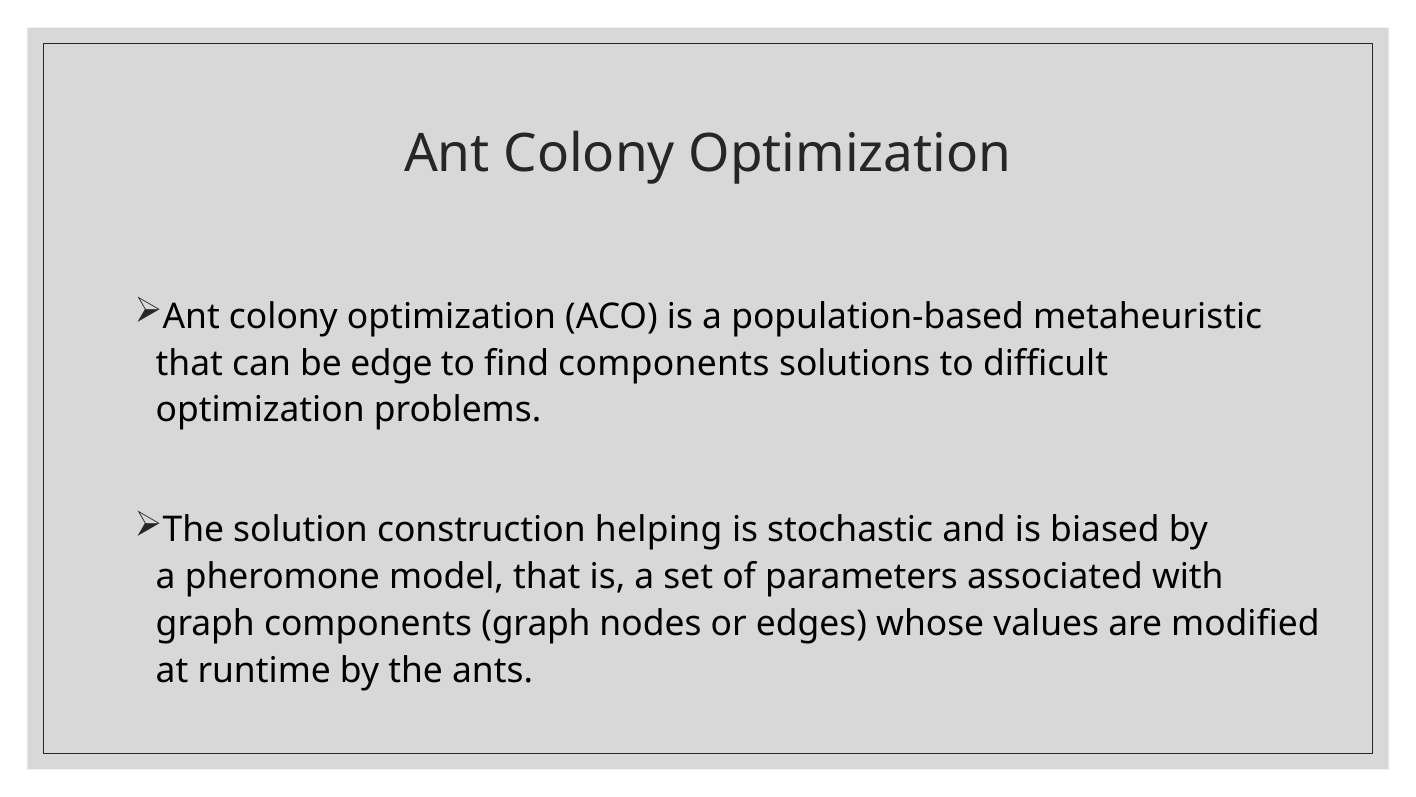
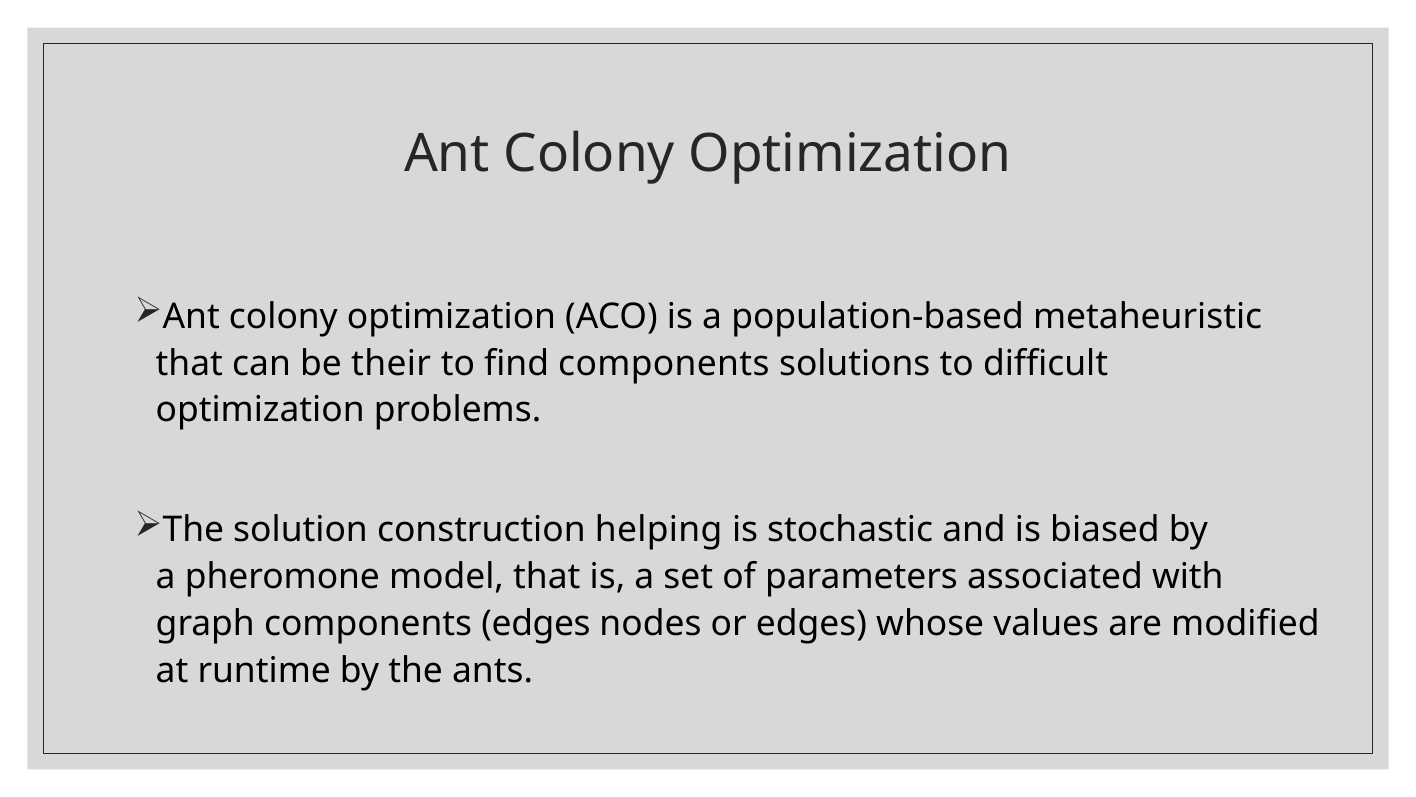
edge: edge -> their
components graph: graph -> edges
